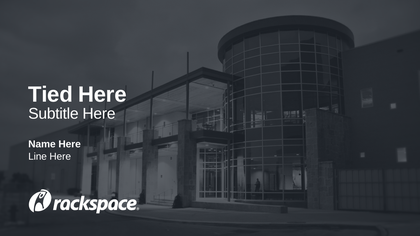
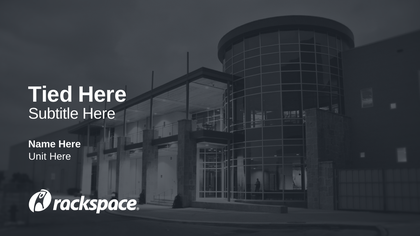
Line: Line -> Unit
